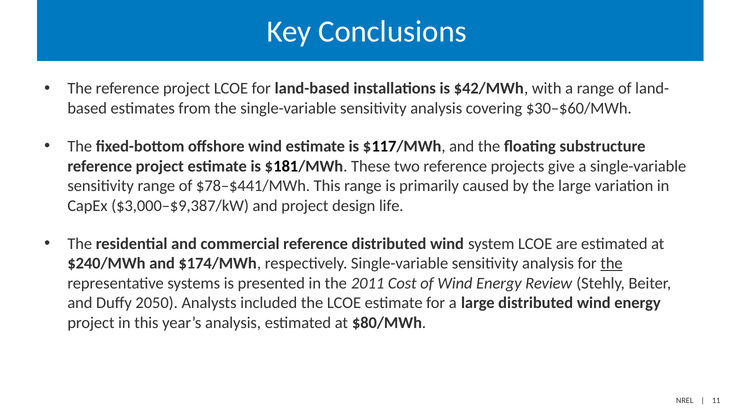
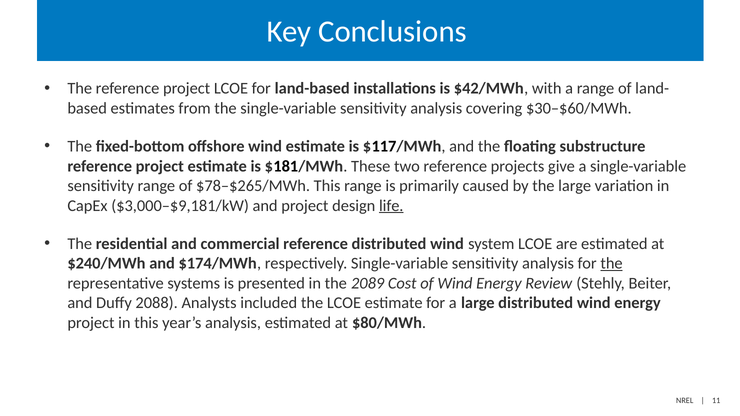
$78–$441/MWh: $78–$441/MWh -> $78–$265/MWh
$3,000–$9,387/kW: $3,000–$9,387/kW -> $3,000–$9,181/kW
life underline: none -> present
2011: 2011 -> 2089
2050: 2050 -> 2088
